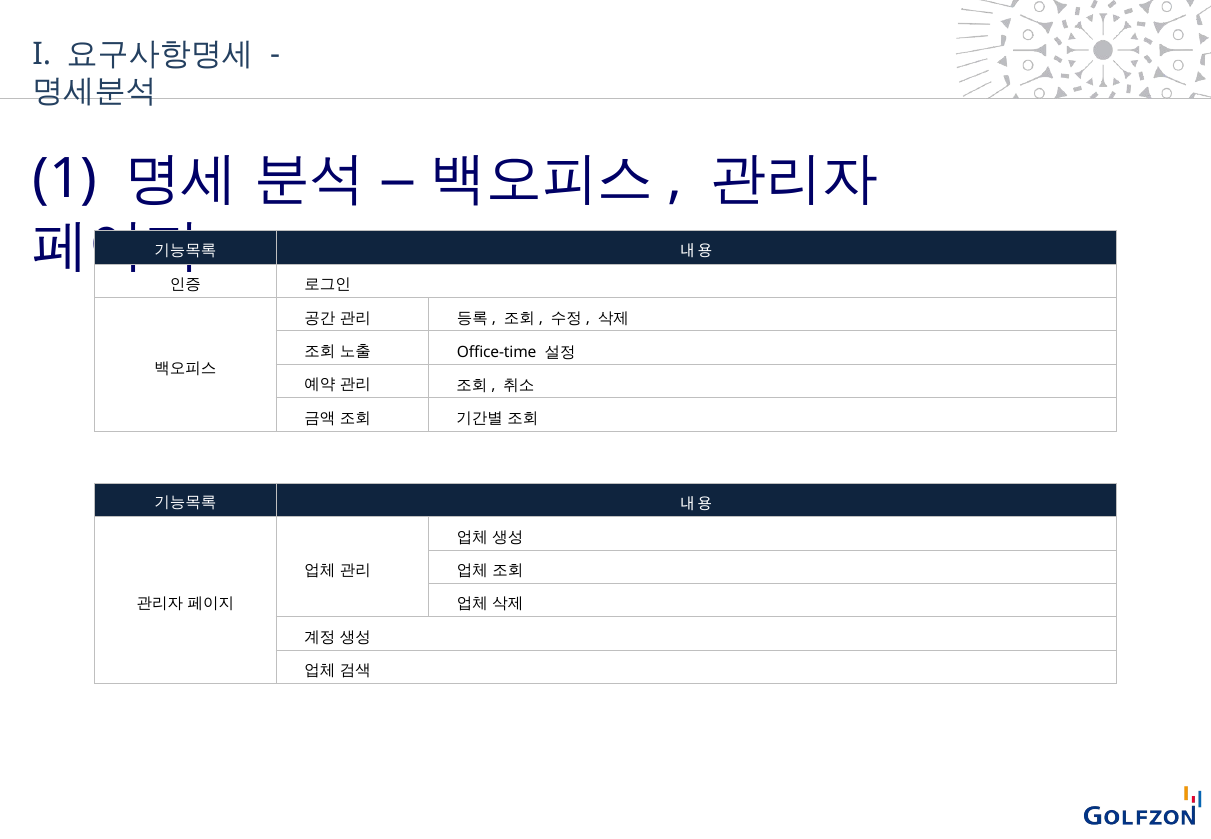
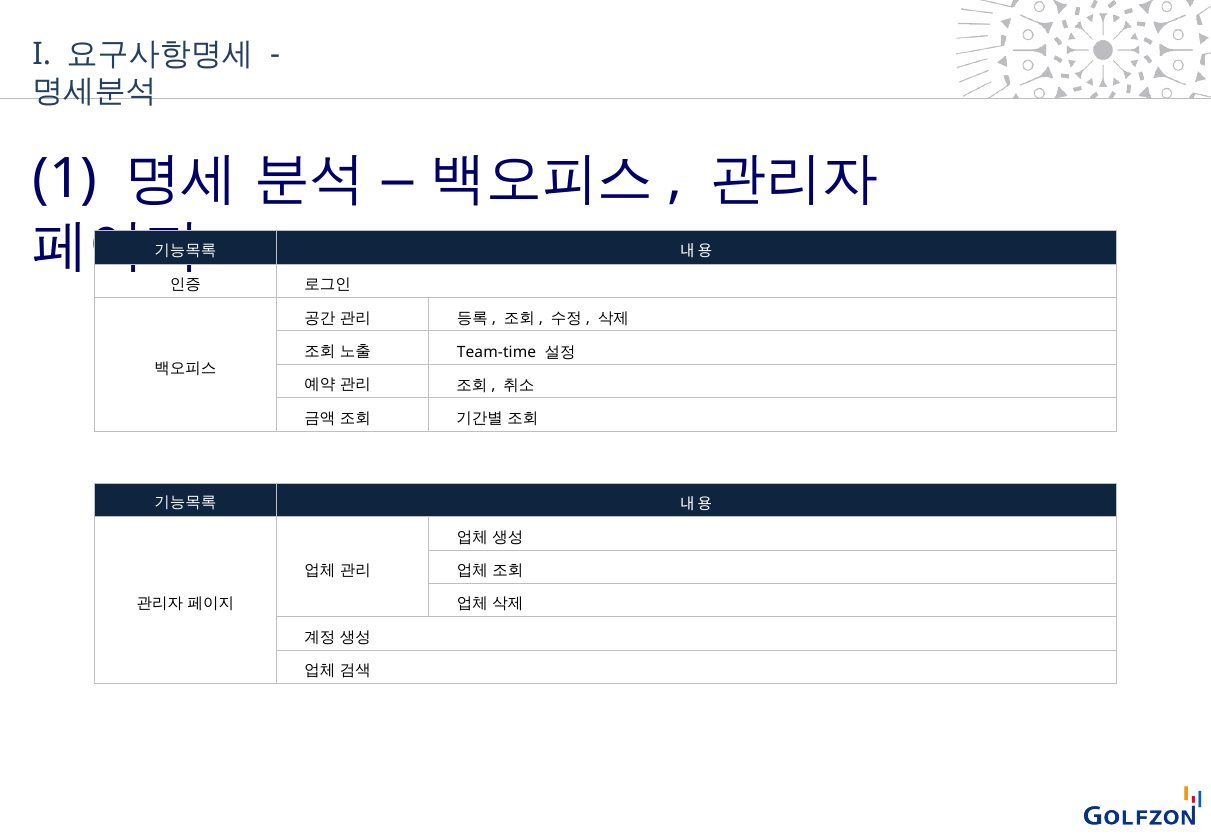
Office-time: Office-time -> Team-time
